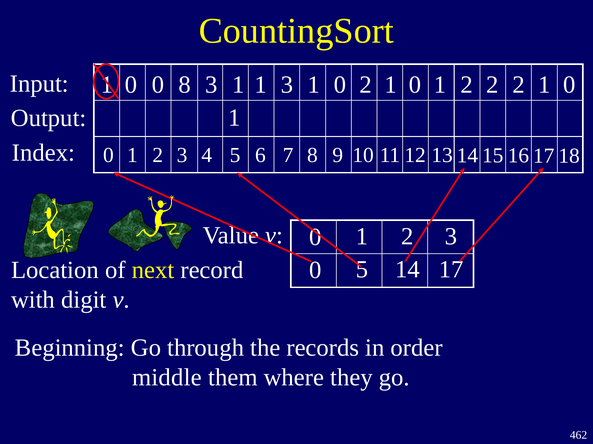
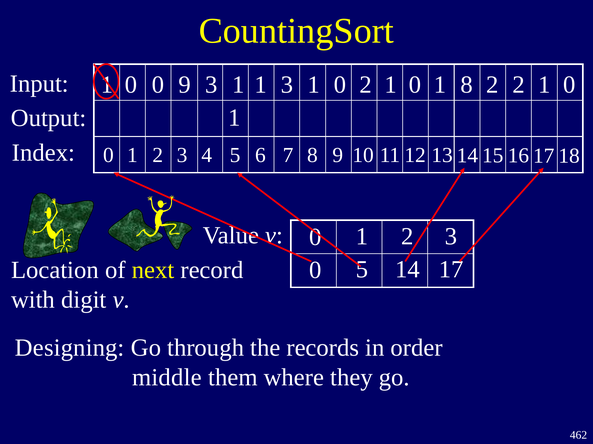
0 8: 8 -> 9
1 2: 2 -> 8
Beginning: Beginning -> Designing
